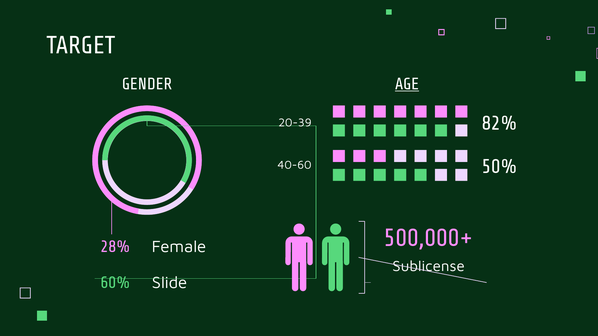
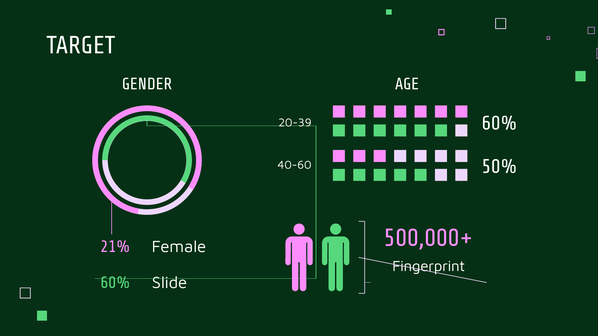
AGE underline: present -> none
82% at (500, 123): 82% -> 60%
28%: 28% -> 21%
Sublicense: Sublicense -> Fingerprint
